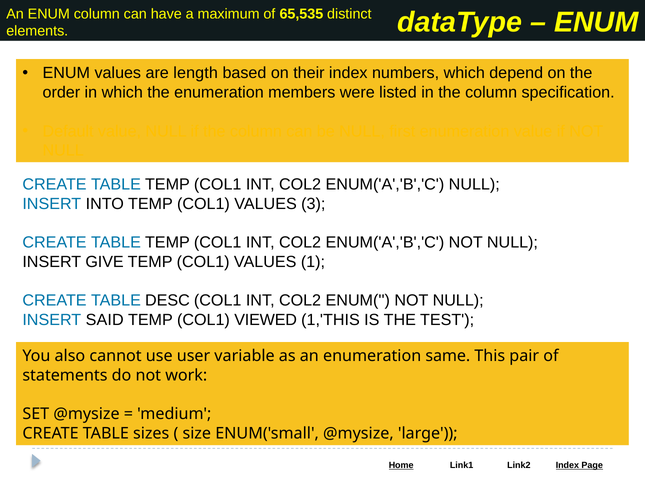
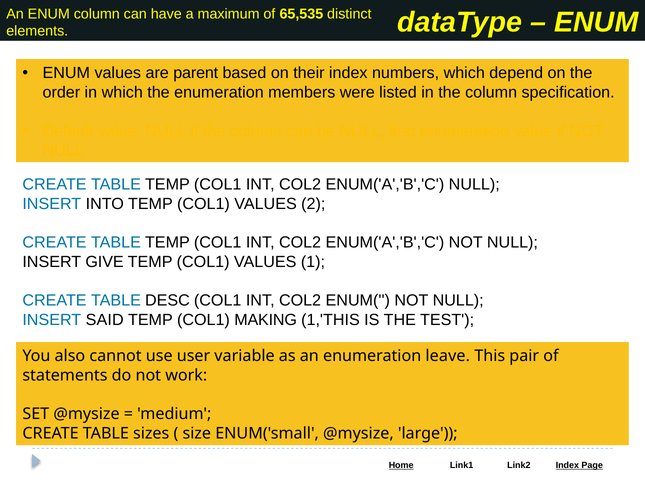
length: length -> parent
3: 3 -> 2
VIEWED: VIEWED -> MAKING
same: same -> leave
